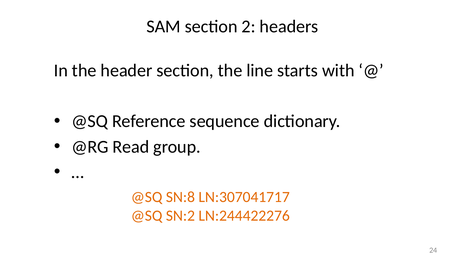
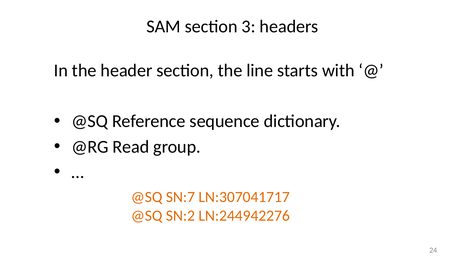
2: 2 -> 3
SN:8: SN:8 -> SN:7
LN:244422276: LN:244422276 -> LN:244942276
